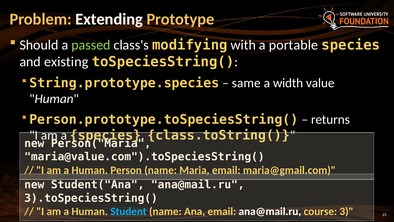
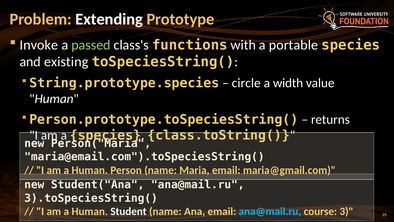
Should: Should -> Invoke
modifying: modifying -> functions
same: same -> circle
maria@value.com").toSpeciesString(: maria@value.com").toSpeciesString( -> maria@email.com").toSpeciesString(
Student colour: light blue -> white
ana@mail.ru at (270, 211) colour: white -> light blue
